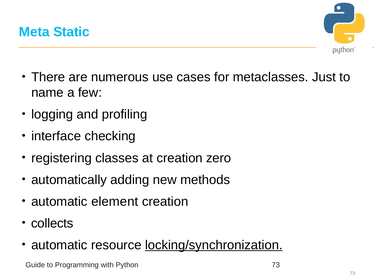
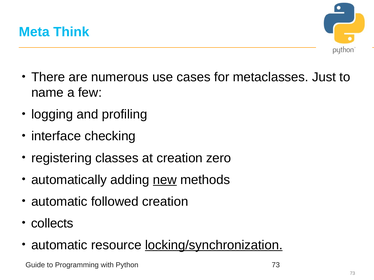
Static: Static -> Think
new underline: none -> present
element: element -> followed
